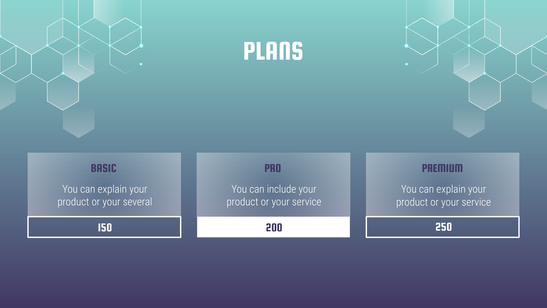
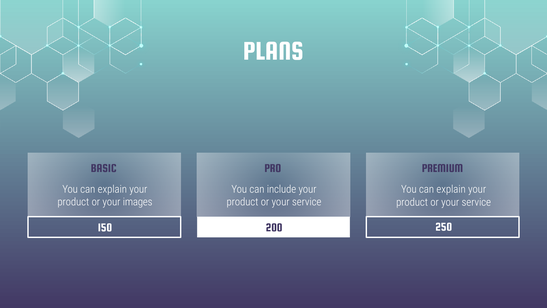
several: several -> images
